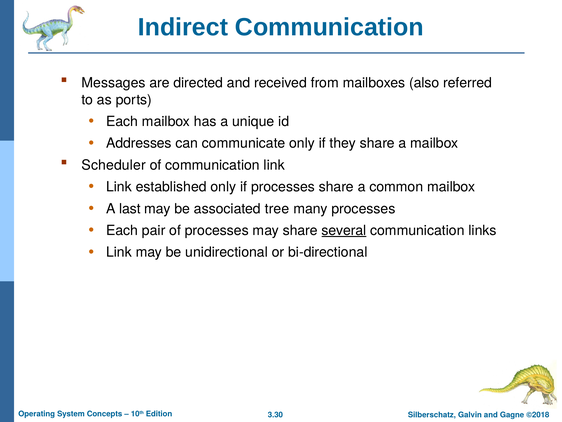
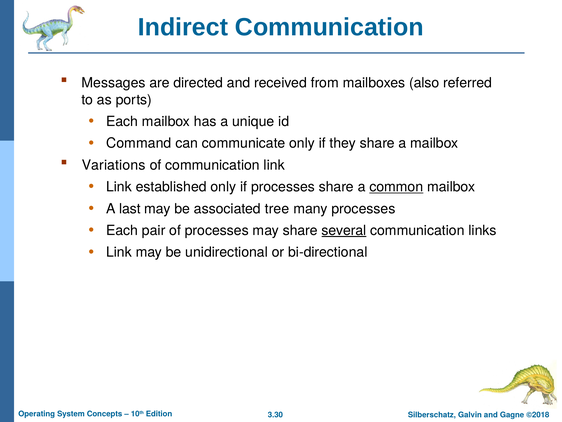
Addresses: Addresses -> Command
Scheduler: Scheduler -> Variations
common underline: none -> present
